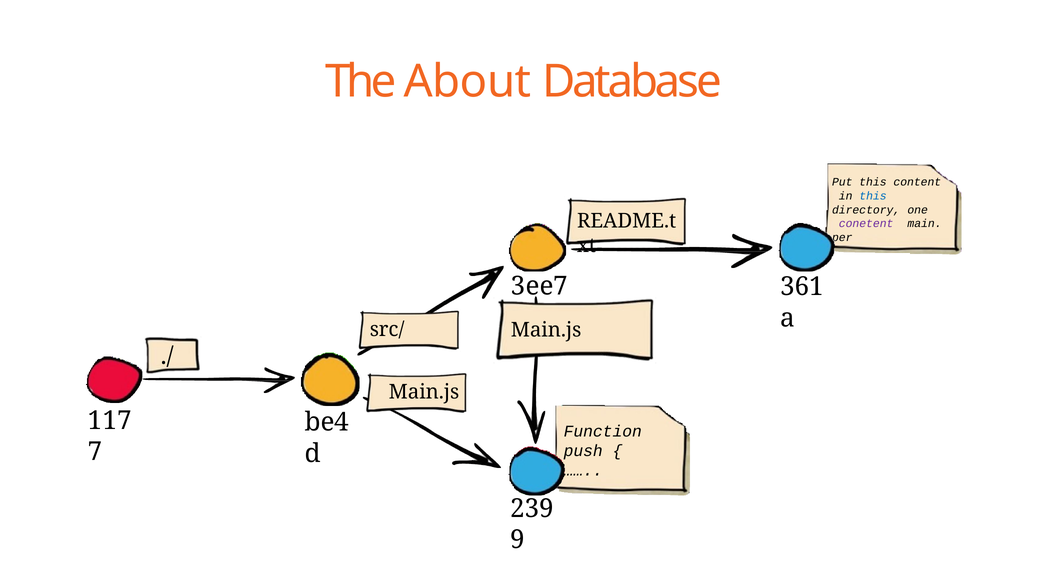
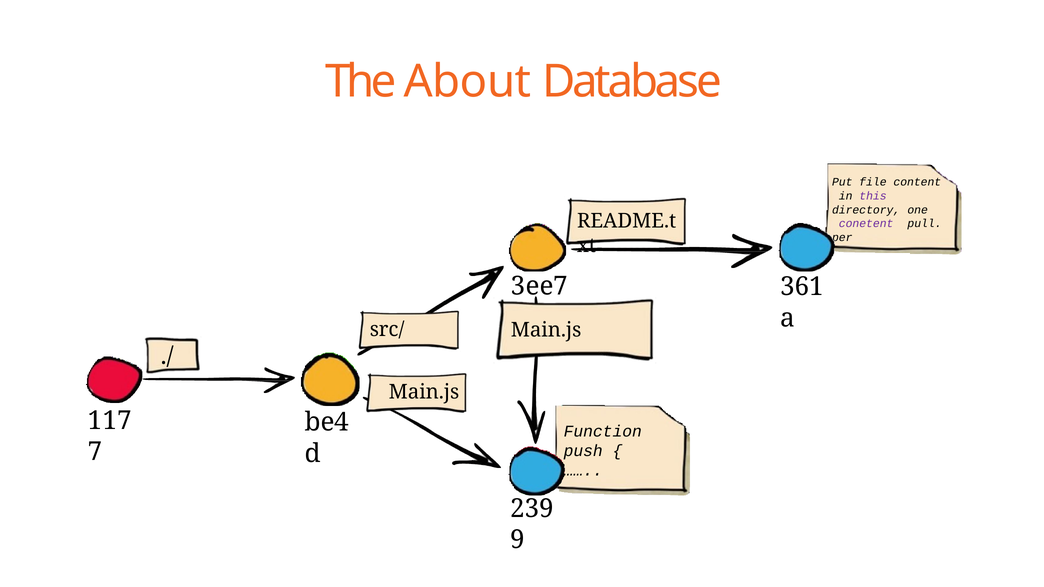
Put this: this -> file
this at (873, 196) colour: blue -> purple
main: main -> pull
